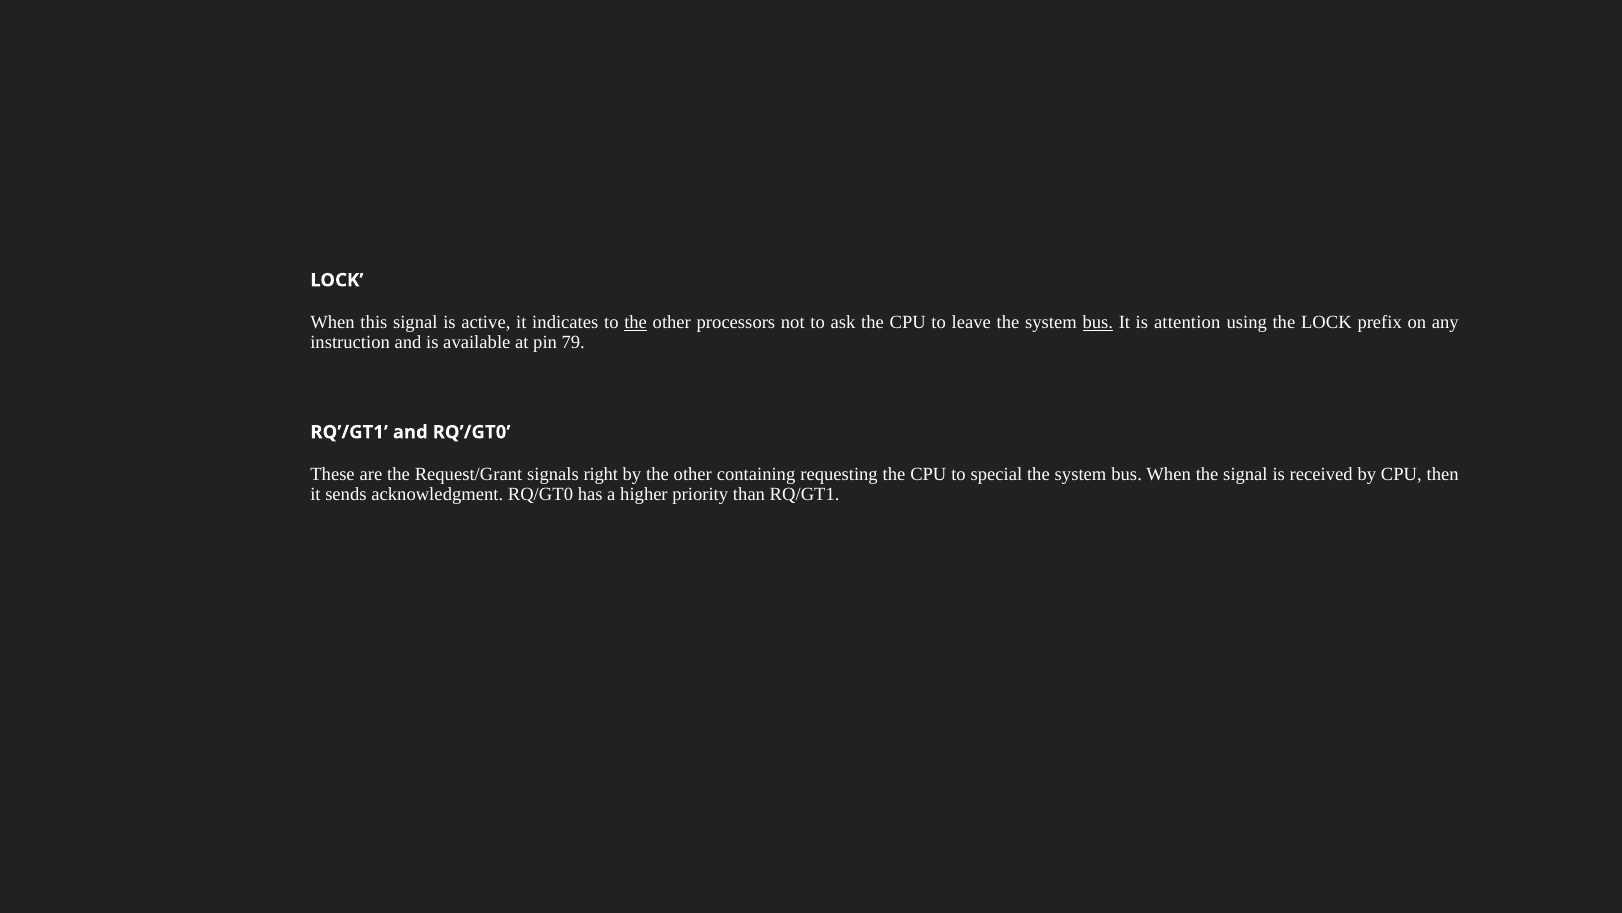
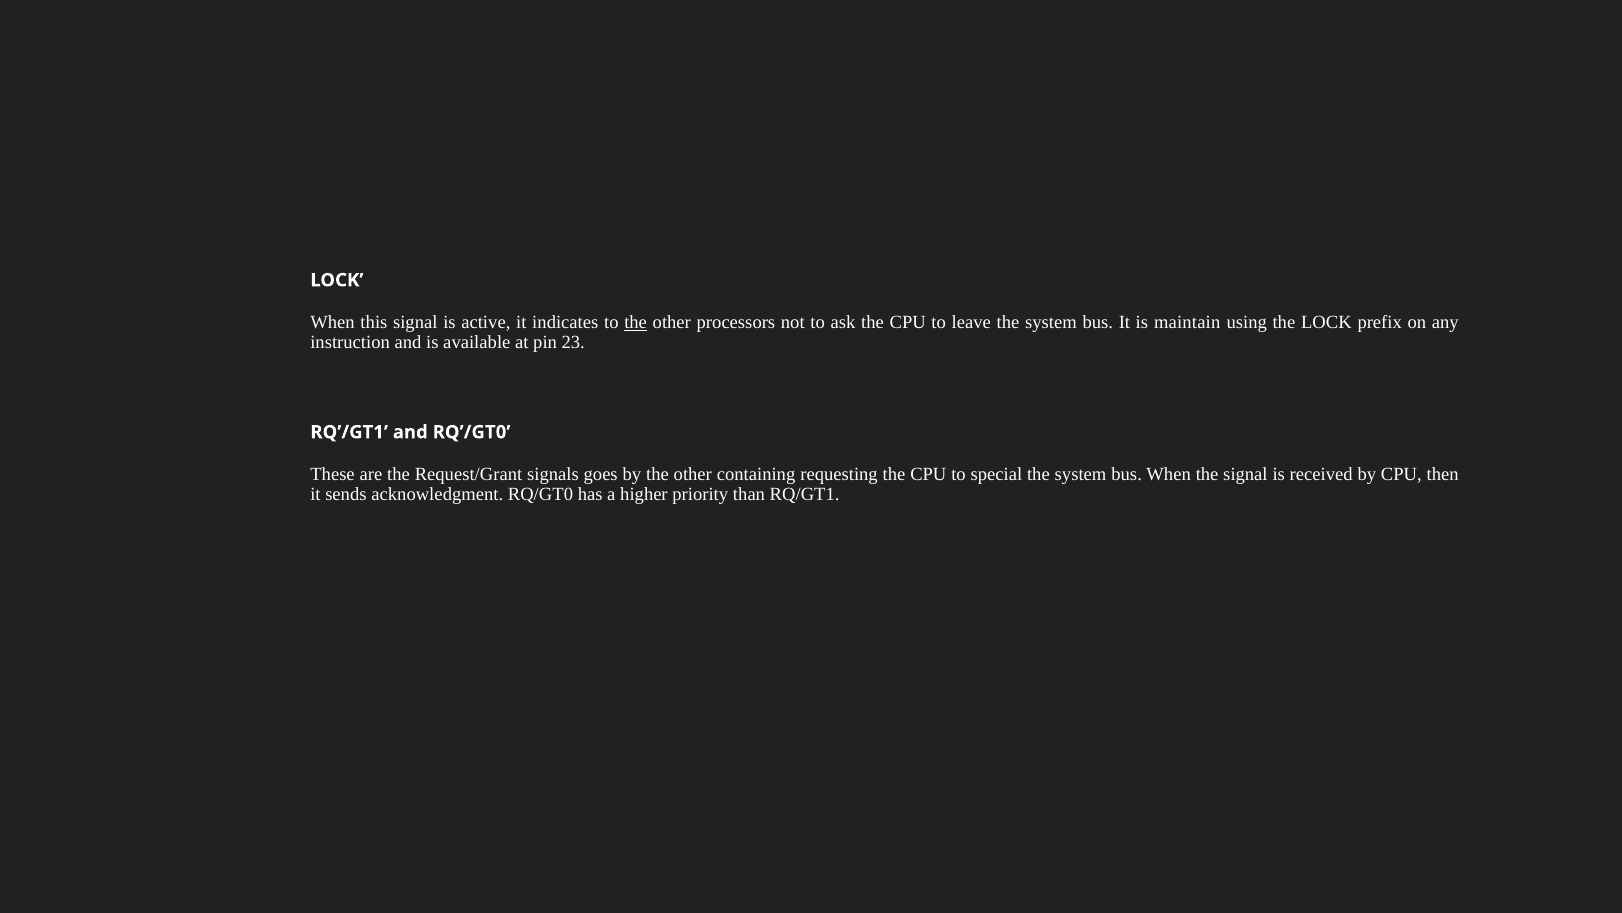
bus at (1098, 322) underline: present -> none
attention: attention -> maintain
79: 79 -> 23
right: right -> goes
